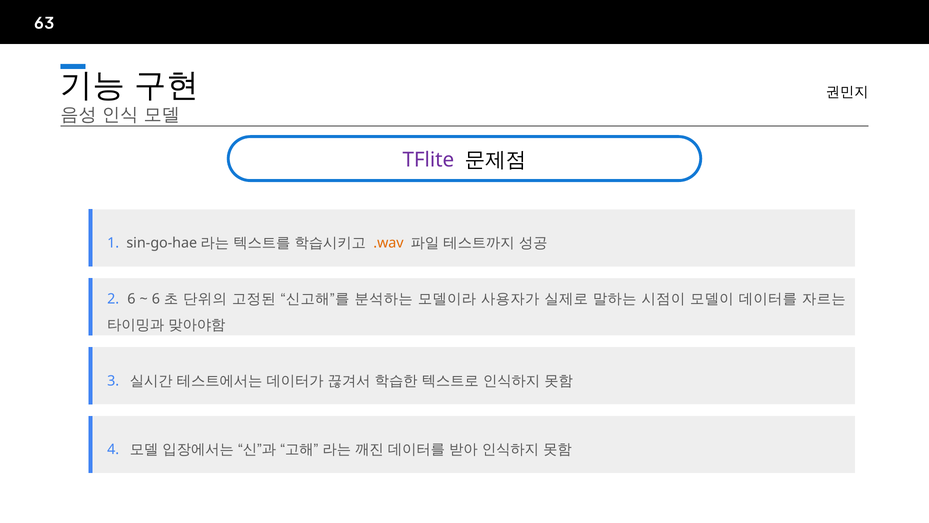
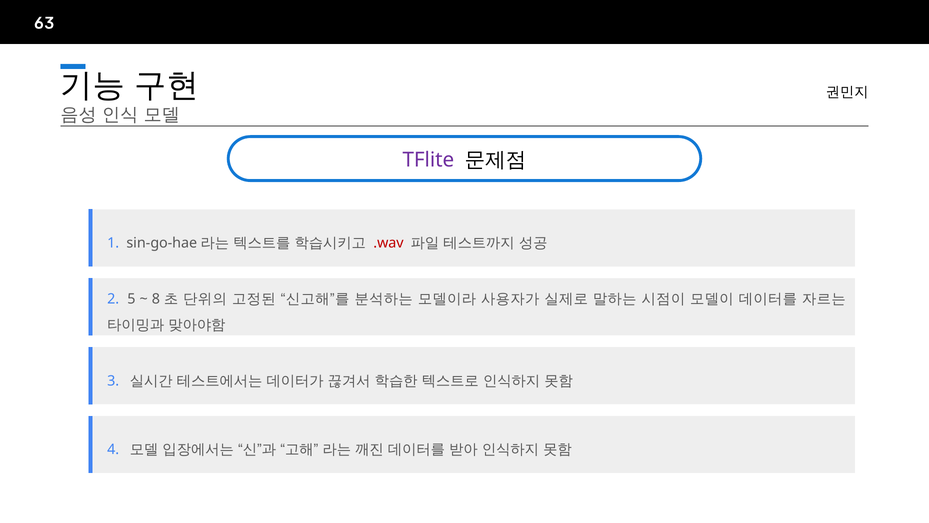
.wav colour: orange -> red
2 6: 6 -> 5
6 at (156, 299): 6 -> 8
